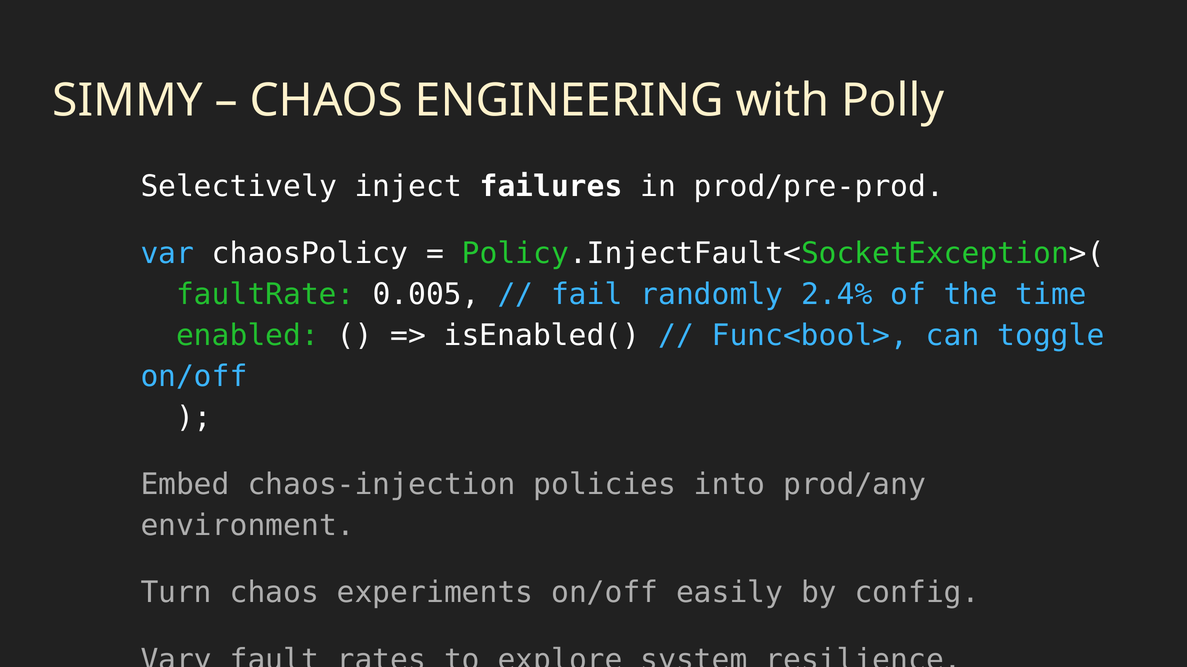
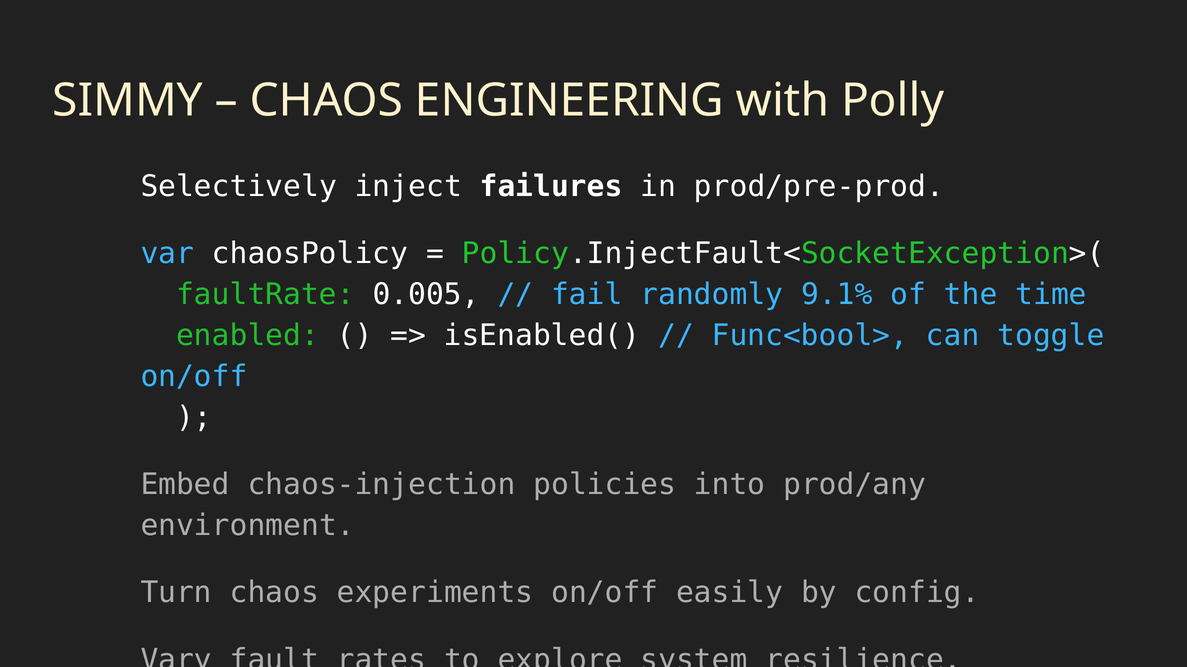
2.4%: 2.4% -> 9.1%
